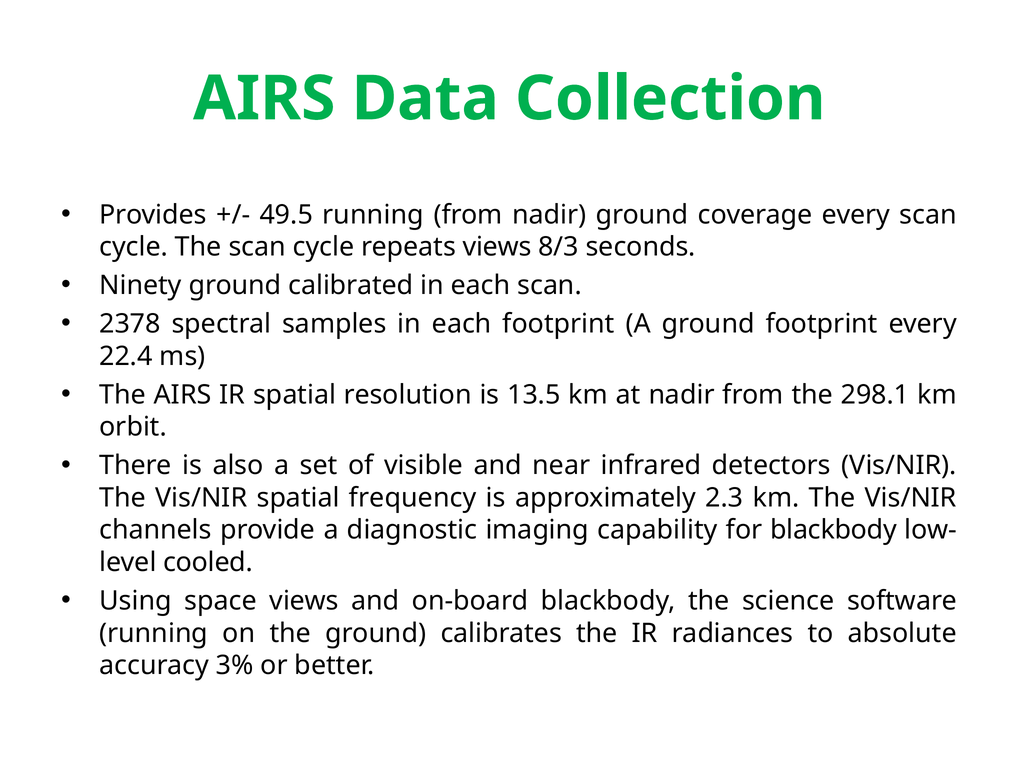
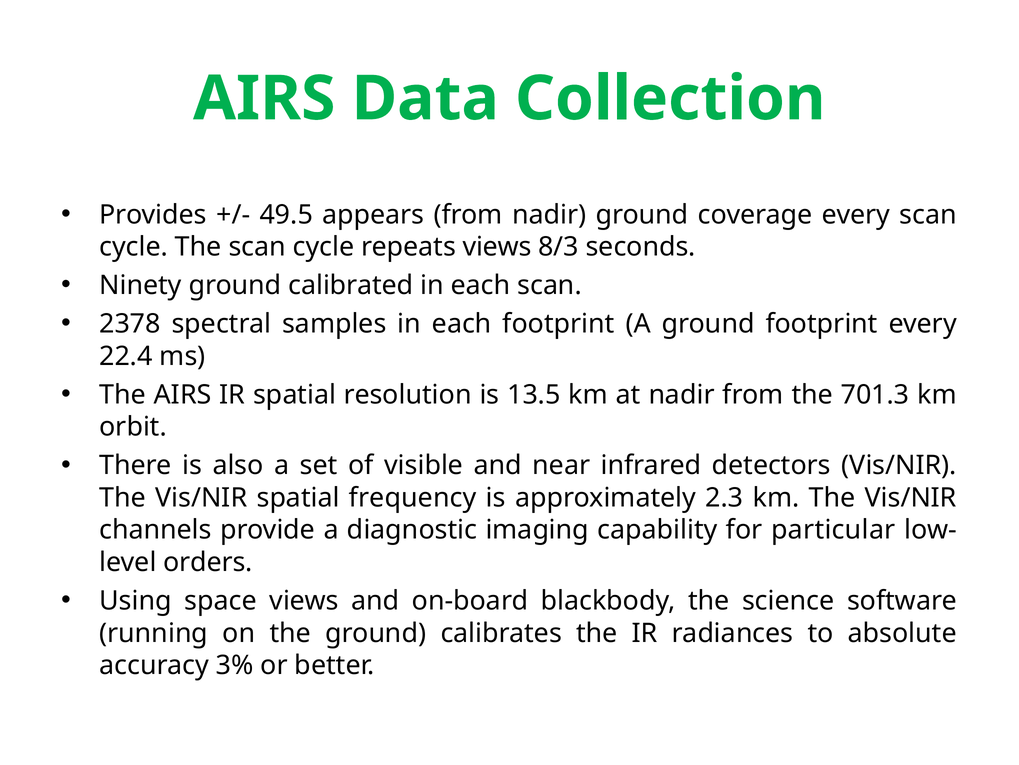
49.5 running: running -> appears
298.1: 298.1 -> 701.3
for blackbody: blackbody -> particular
cooled: cooled -> orders
